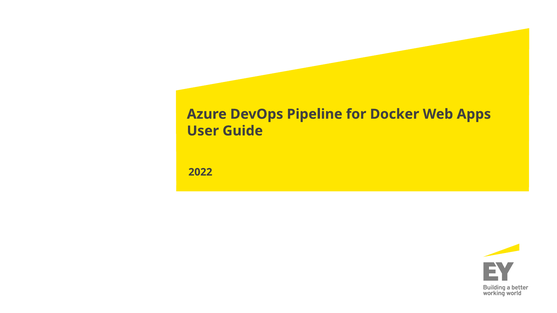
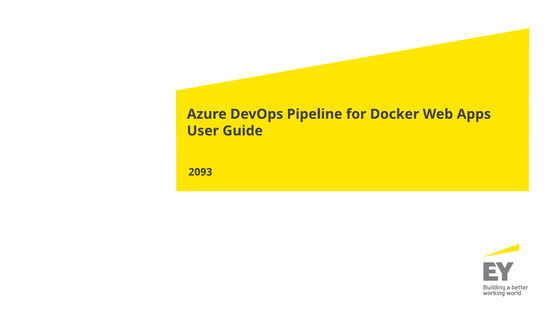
2022: 2022 -> 2093
